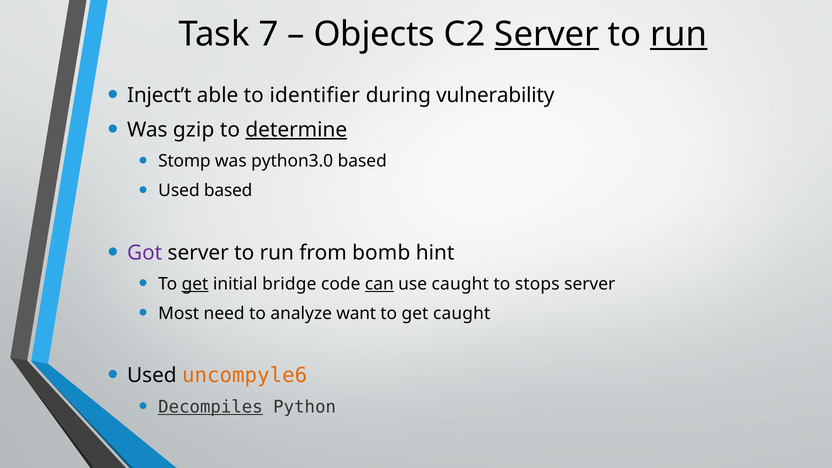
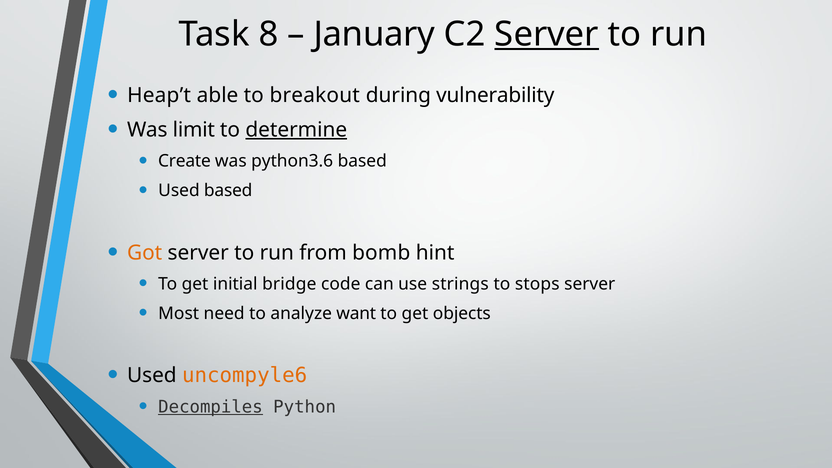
7: 7 -> 8
Objects: Objects -> January
run at (679, 34) underline: present -> none
Inject’t: Inject’t -> Heap’t
identifier: identifier -> breakout
gzip: gzip -> limit
Stomp: Stomp -> Create
python3.0: python3.0 -> python3.6
Got colour: purple -> orange
get at (195, 284) underline: present -> none
can underline: present -> none
use caught: caught -> strings
get caught: caught -> objects
